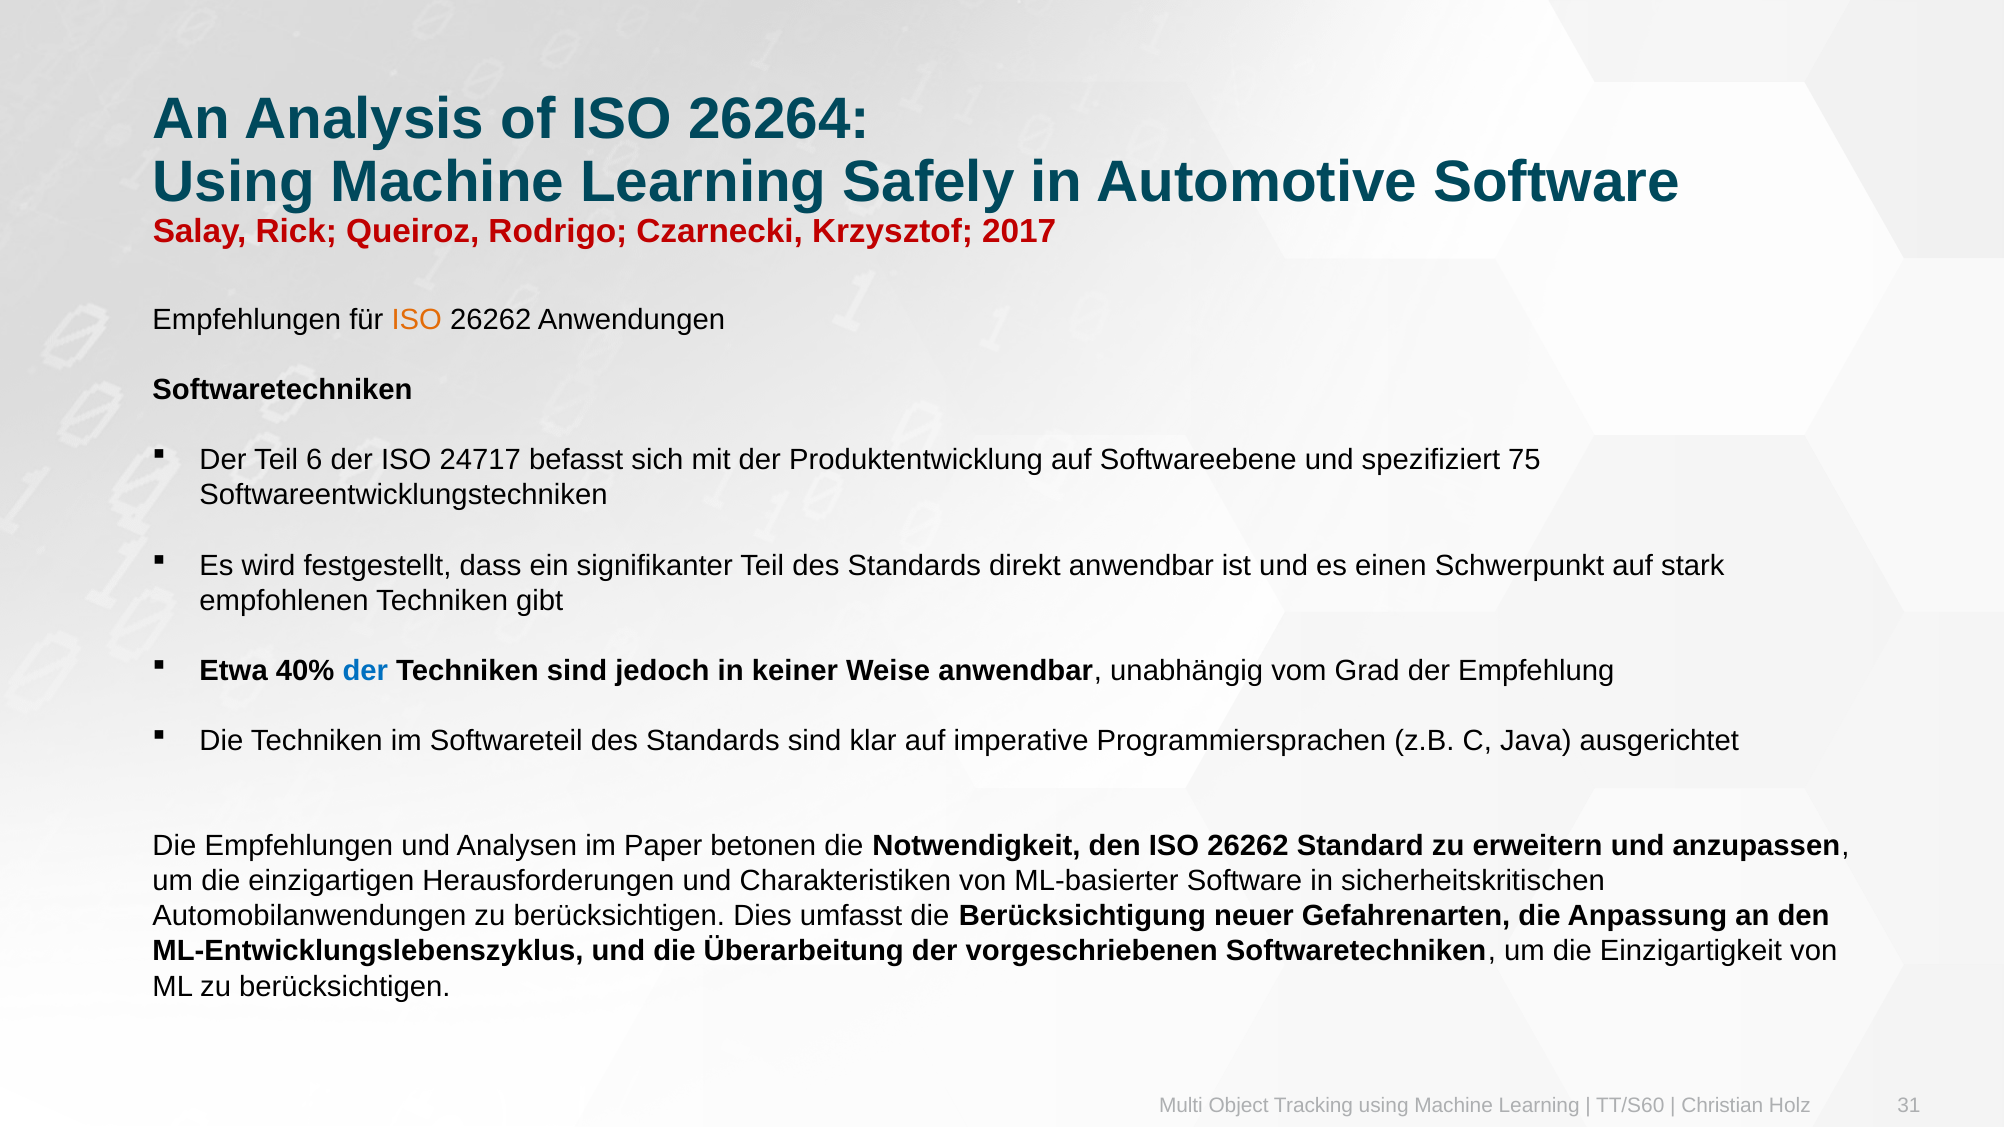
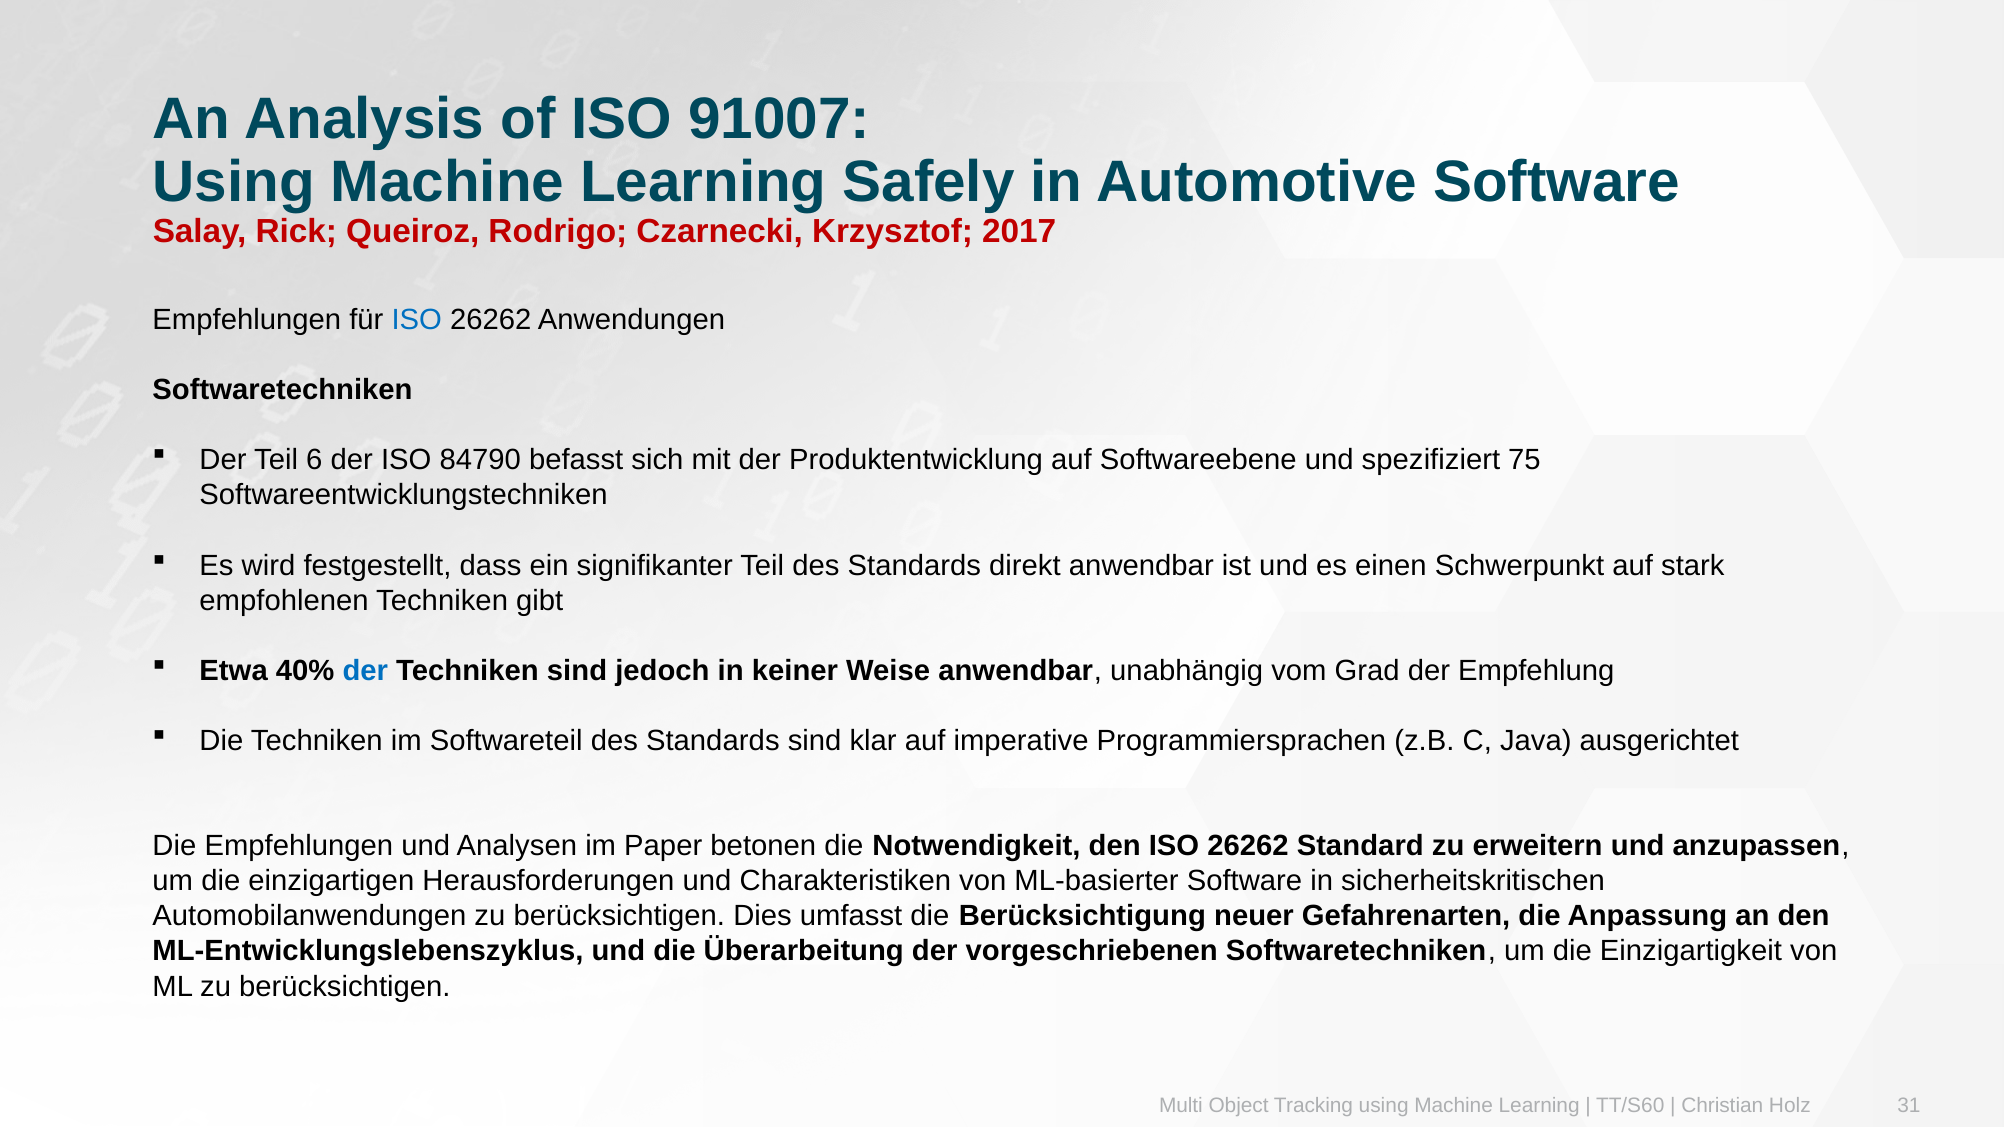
26264: 26264 -> 91007
ISO at (417, 320) colour: orange -> blue
24717: 24717 -> 84790
